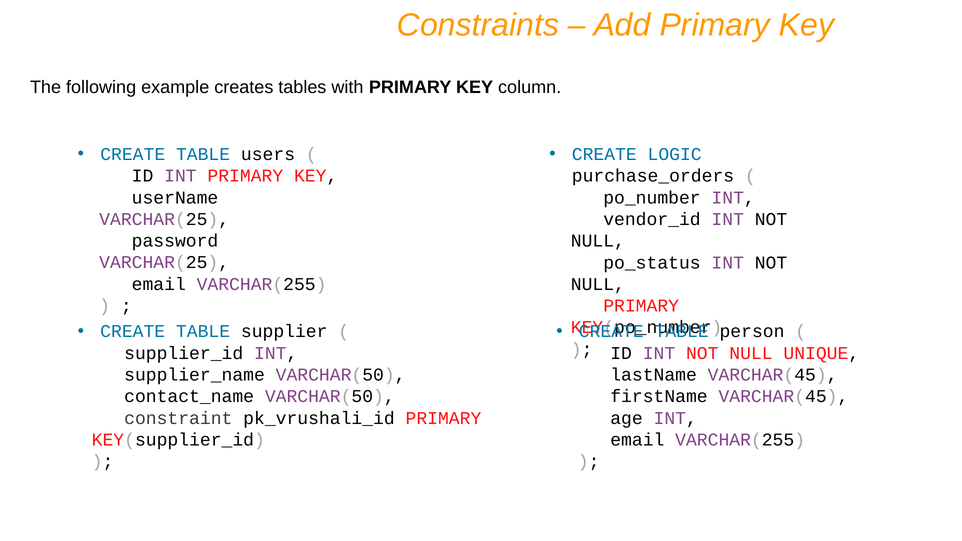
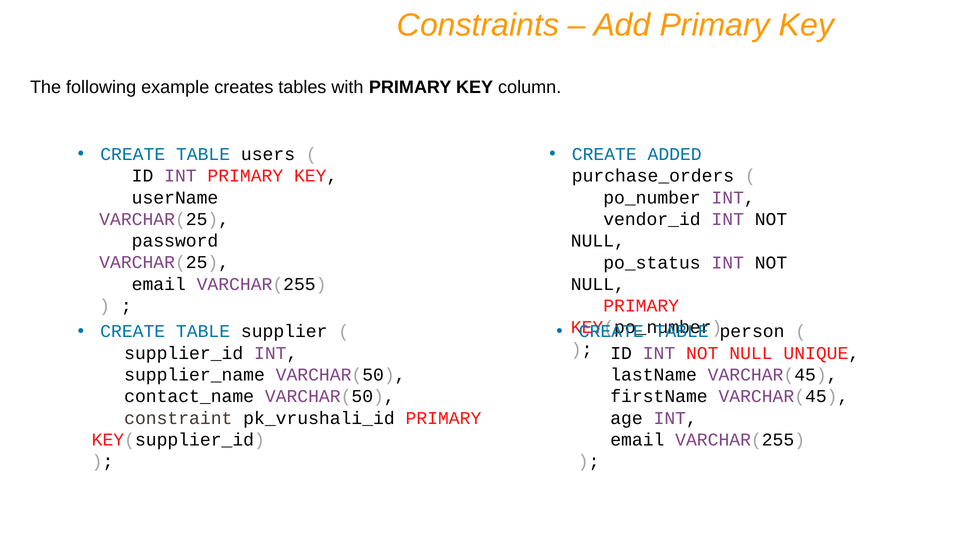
LOGIC: LOGIC -> ADDED
